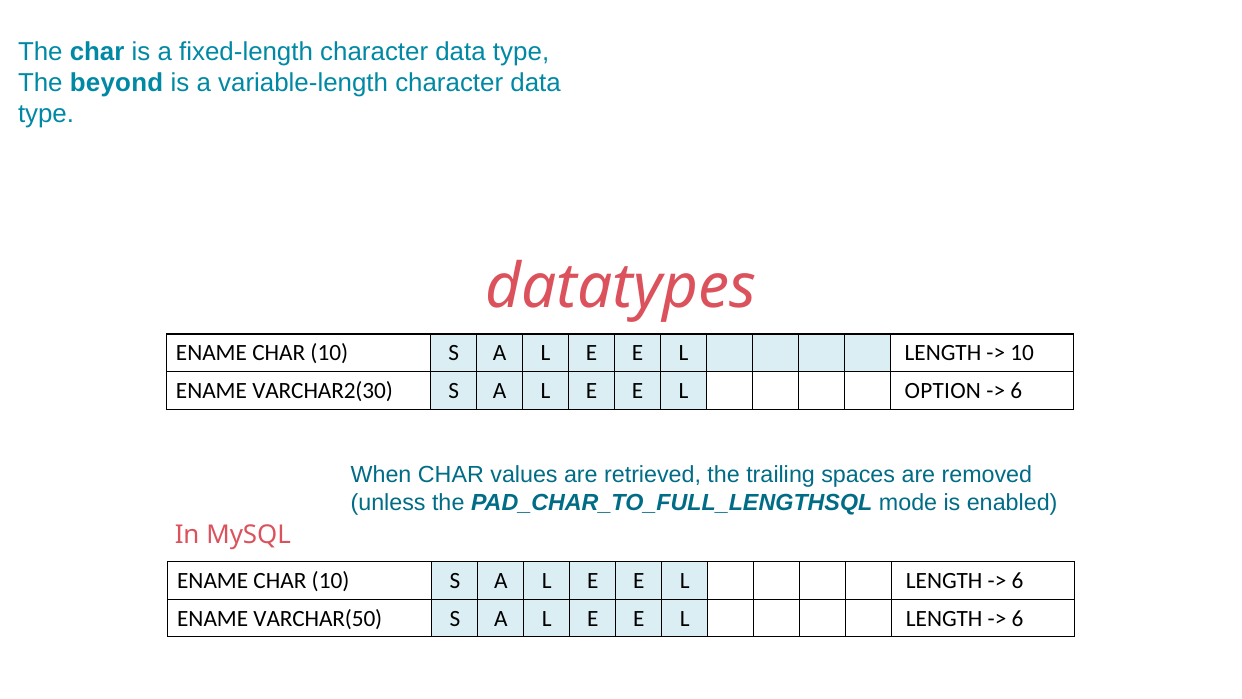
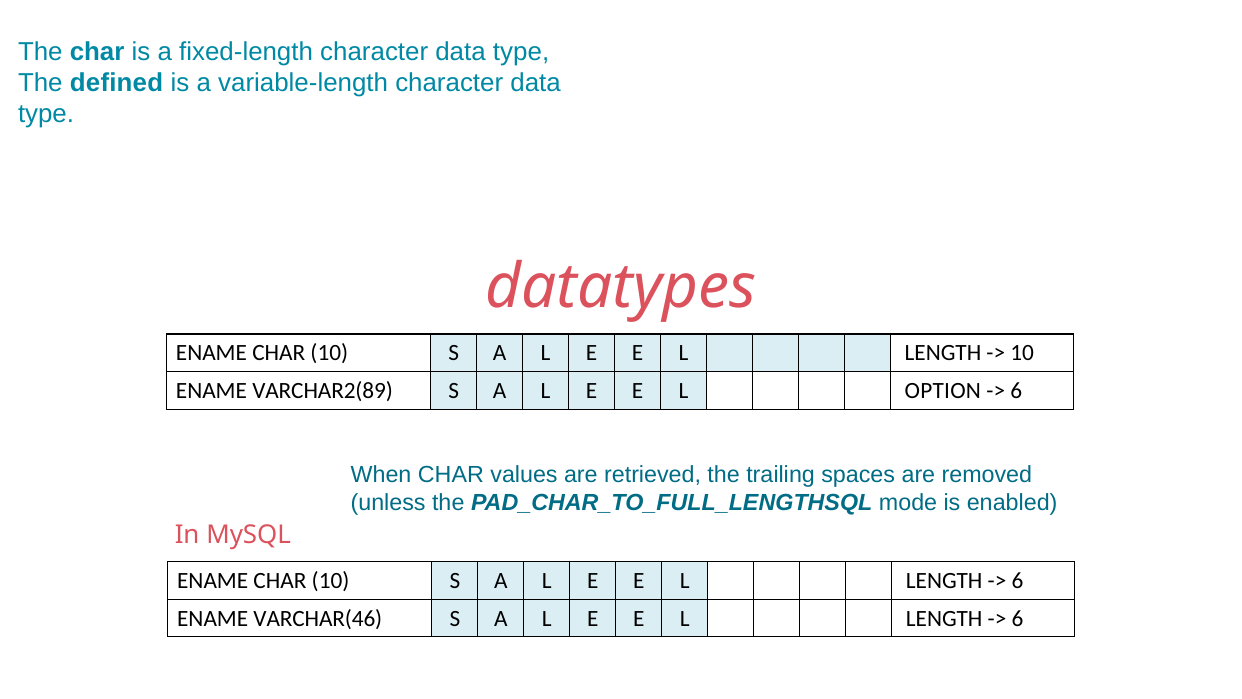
beyond: beyond -> defined
VARCHAR2(30: VARCHAR2(30 -> VARCHAR2(89
VARCHAR(50: VARCHAR(50 -> VARCHAR(46
